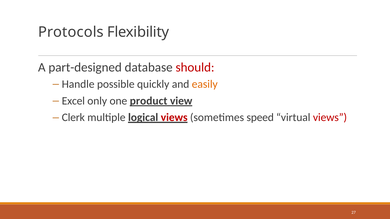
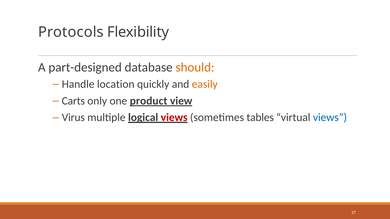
should colour: red -> orange
possible: possible -> location
Excel: Excel -> Carts
Clerk: Clerk -> Virus
speed: speed -> tables
views at (330, 118) colour: red -> blue
